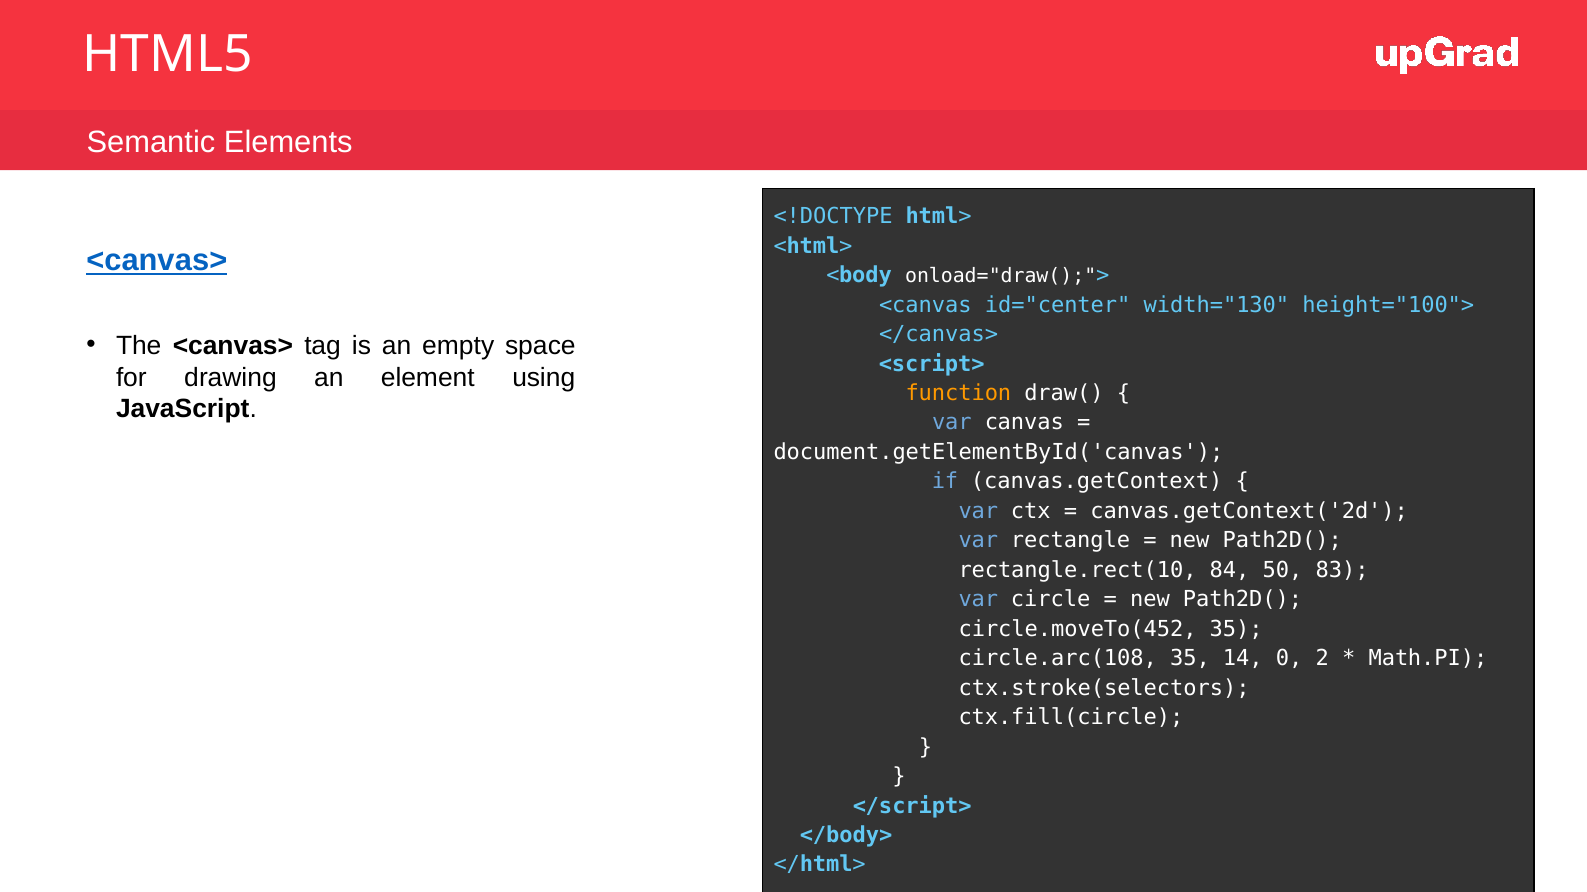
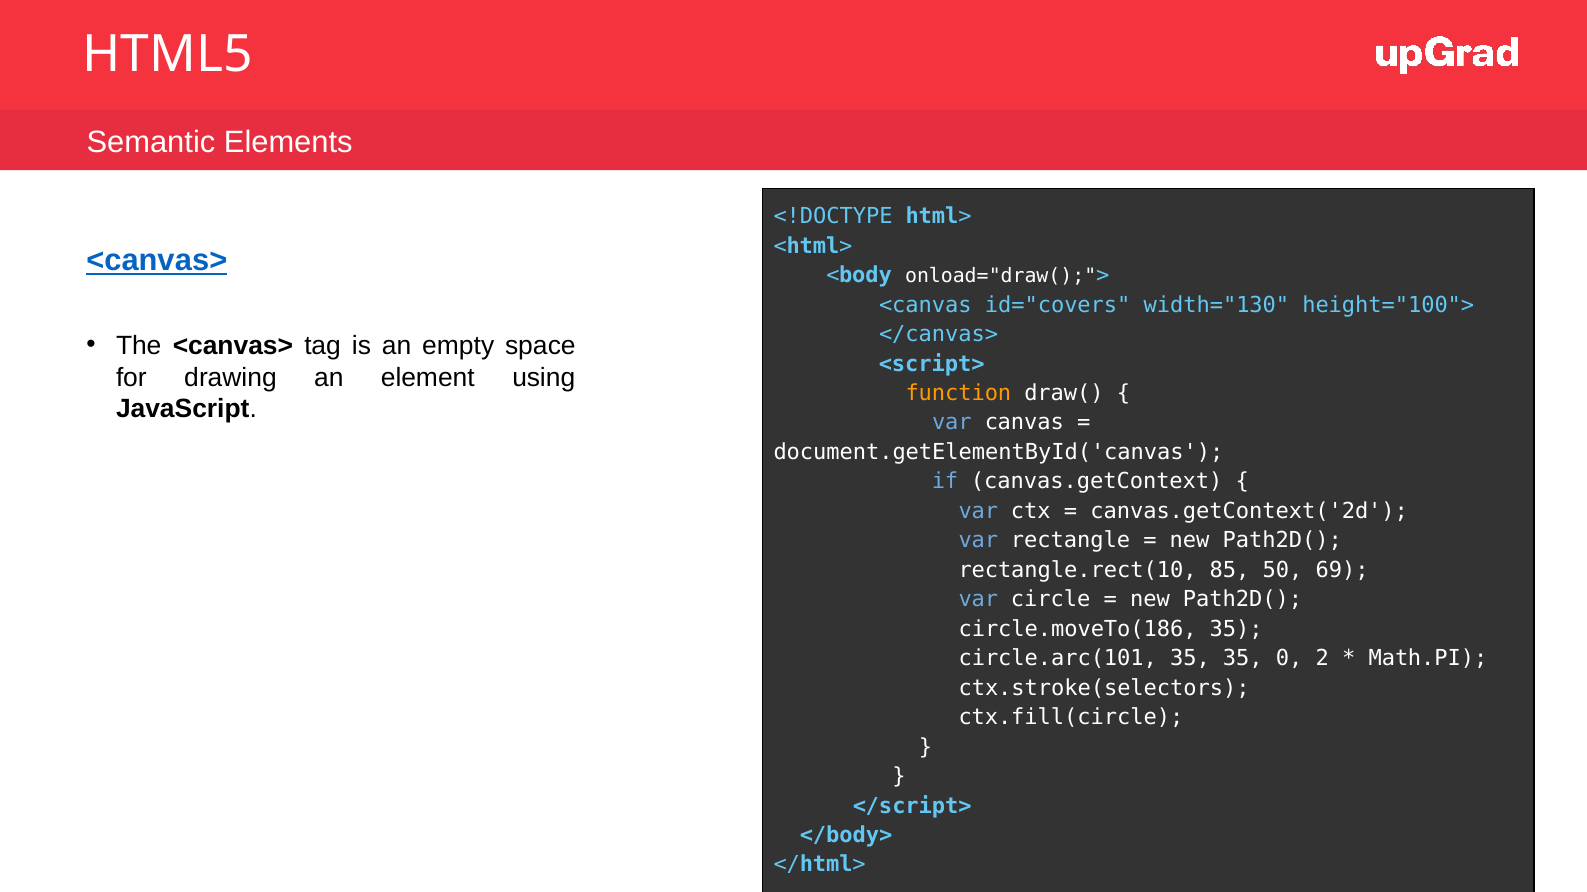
id="center: id="center -> id="covers
84: 84 -> 85
83: 83 -> 69
circle.moveTo(452: circle.moveTo(452 -> circle.moveTo(186
circle.arc(108: circle.arc(108 -> circle.arc(101
35 14: 14 -> 35
